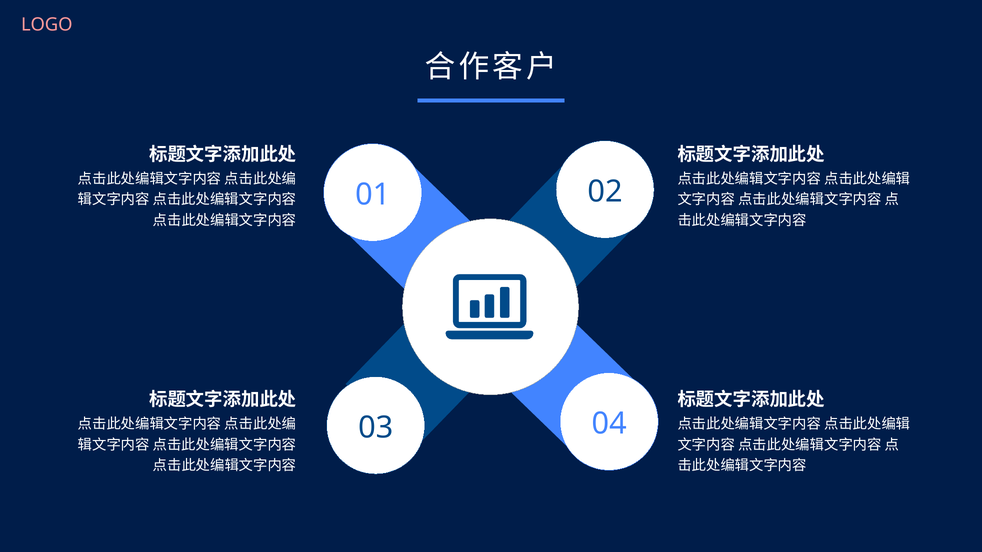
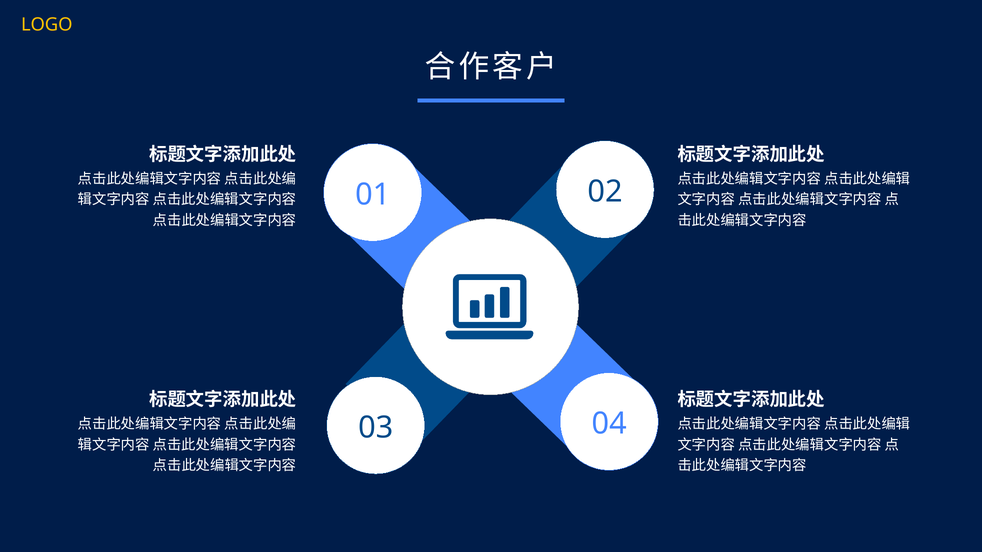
LOGO colour: pink -> yellow
